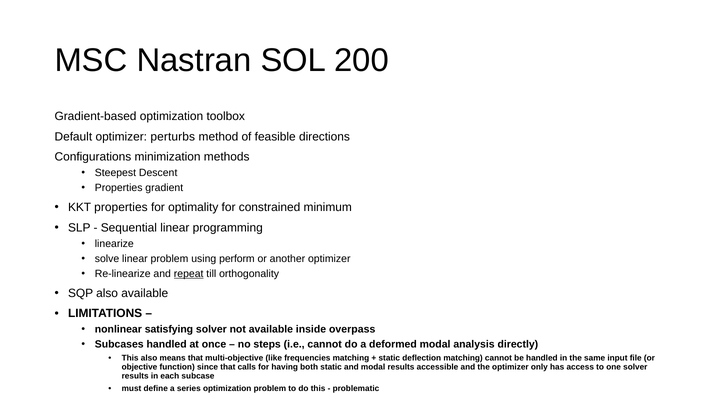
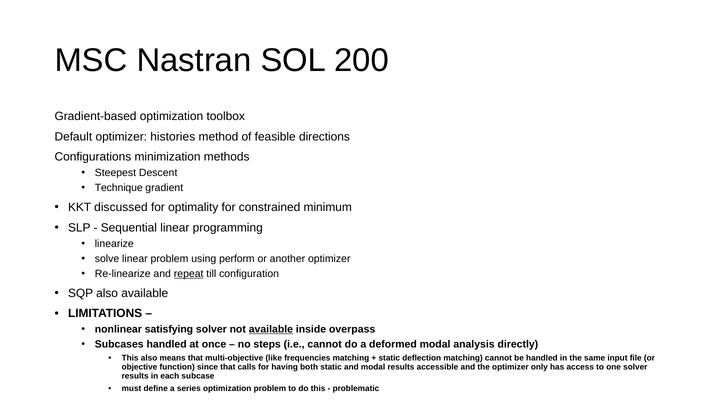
perturbs: perturbs -> histories
Properties at (119, 188): Properties -> Technique
KKT properties: properties -> discussed
orthogonality: orthogonality -> configuration
available at (271, 329) underline: none -> present
